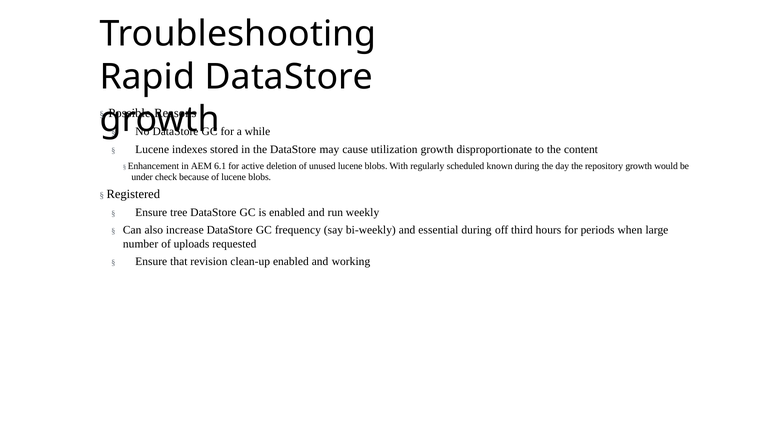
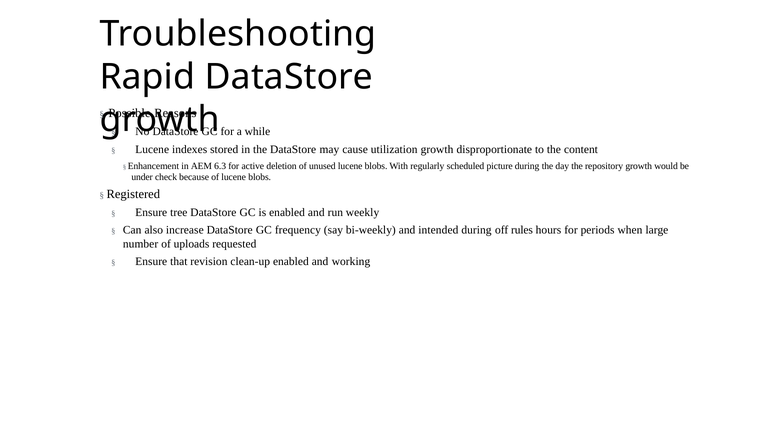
6.1: 6.1 -> 6.3
known: known -> picture
essential: essential -> intended
third: third -> rules
